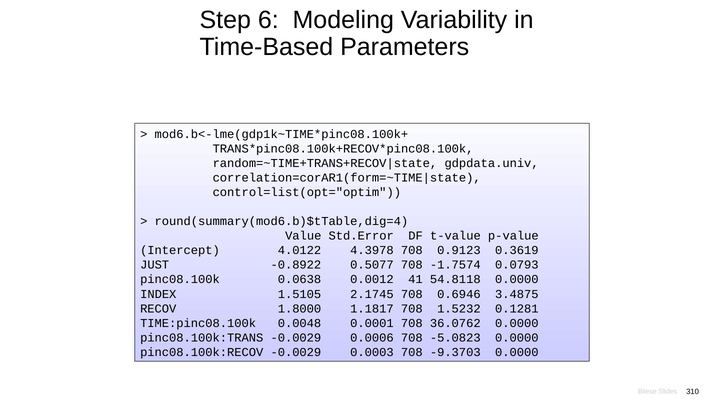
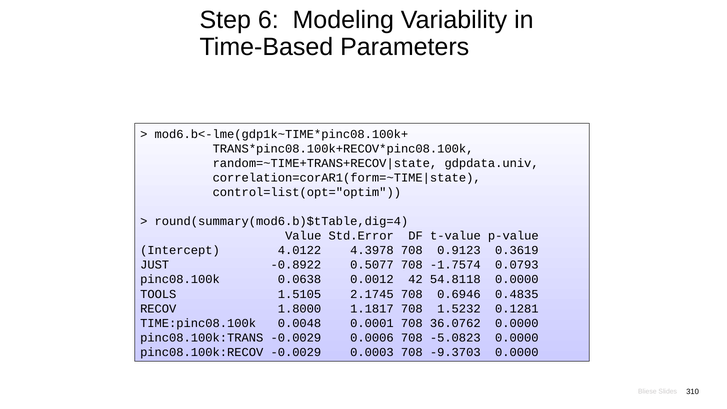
41: 41 -> 42
INDEX: INDEX -> TOOLS
3.4875: 3.4875 -> 0.4835
